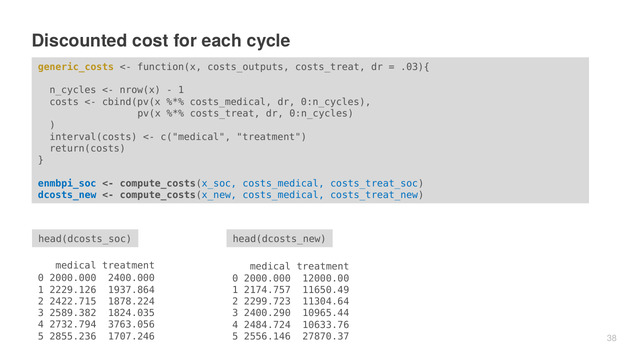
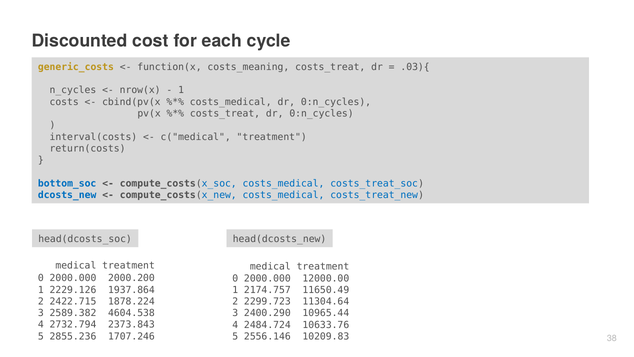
costs_outputs: costs_outputs -> costs_meaning
enmbpi_soc: enmbpi_soc -> bottom_soc
2400.000: 2400.000 -> 2000.200
1824.035: 1824.035 -> 4604.538
3763.056: 3763.056 -> 2373.843
27870.37: 27870.37 -> 10209.83
